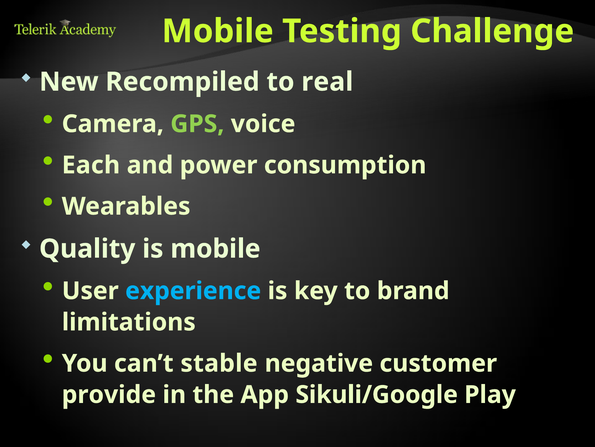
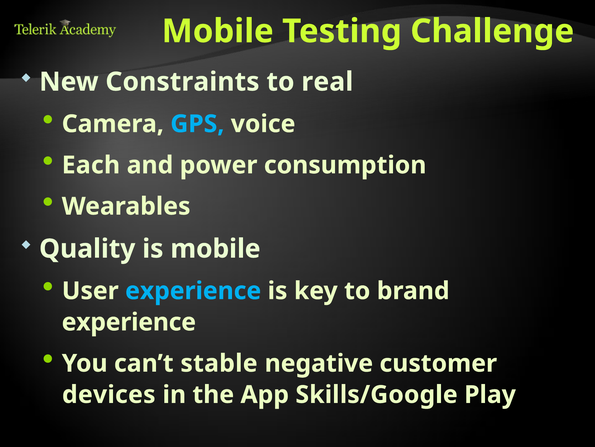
Recompiled: Recompiled -> Constraints
GPS colour: light green -> light blue
limitations at (129, 322): limitations -> experience
provide: provide -> devices
Sikuli/Google: Sikuli/Google -> Skills/Google
